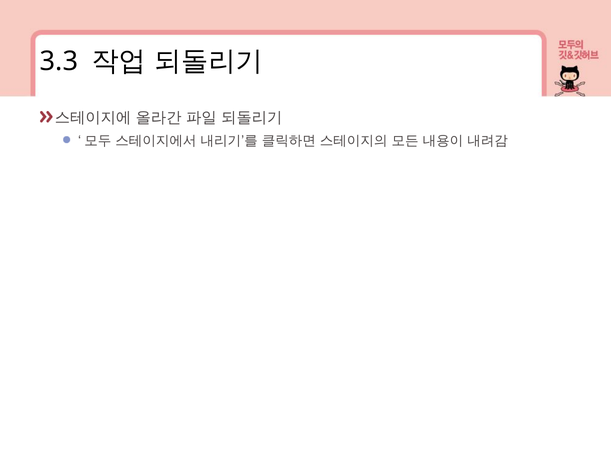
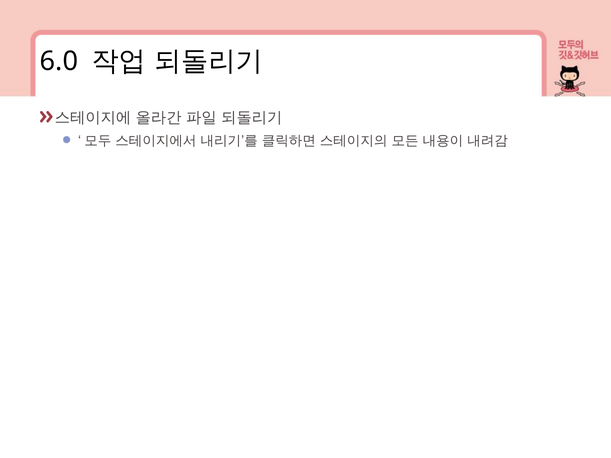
3.3: 3.3 -> 6.0
